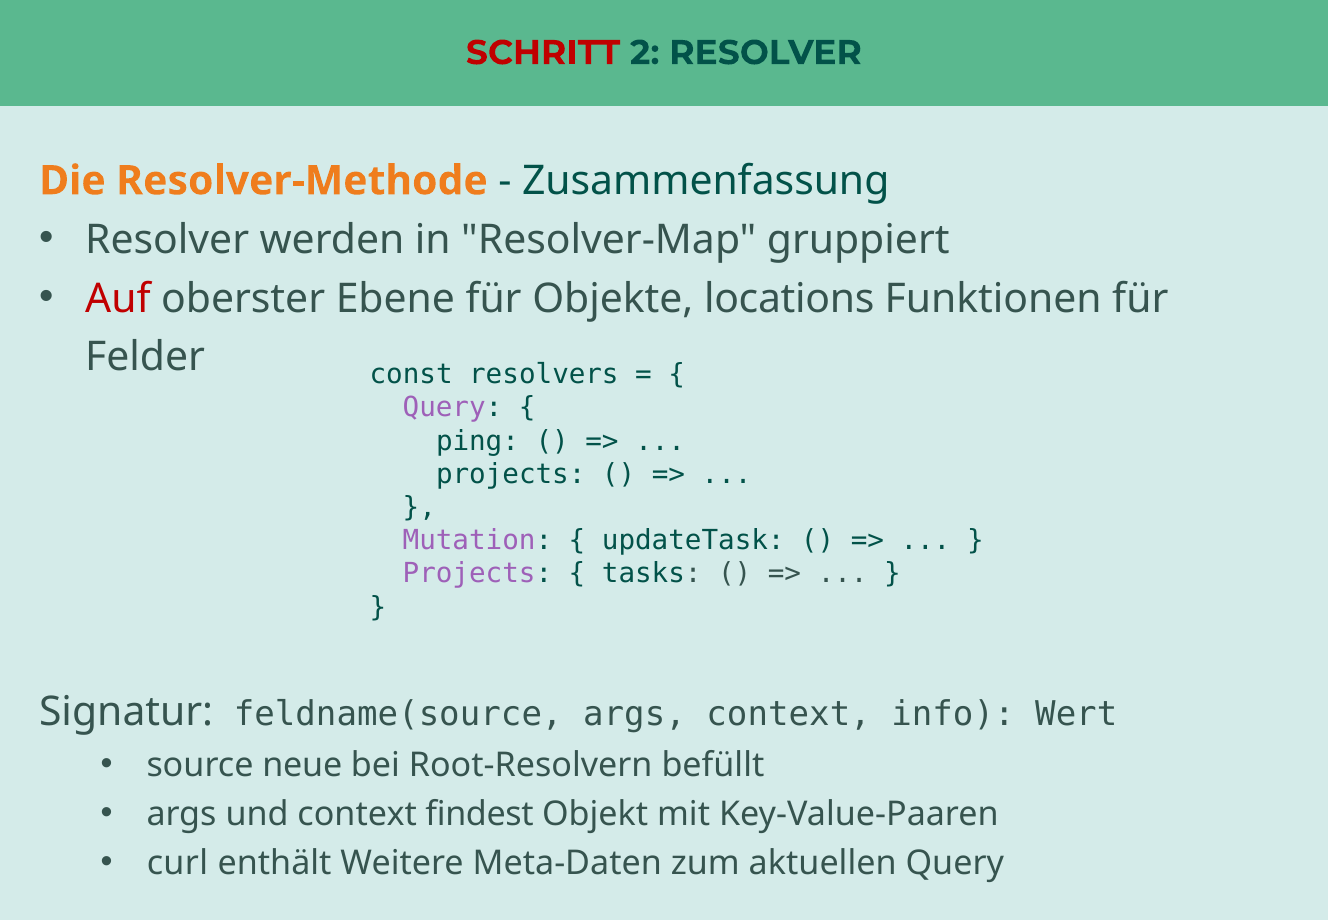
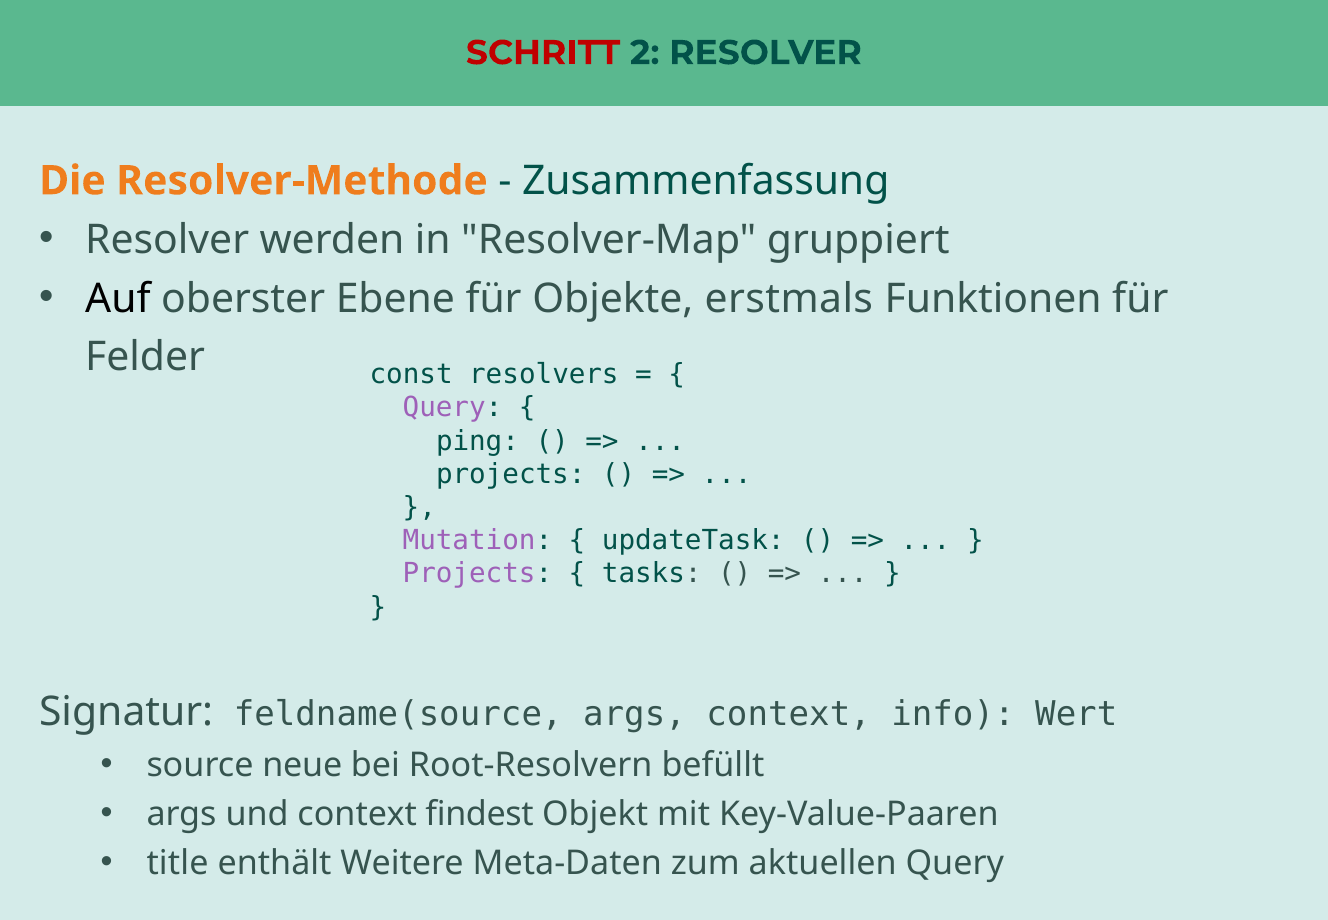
Auf colour: red -> black
locations: locations -> erstmals
curl: curl -> title
